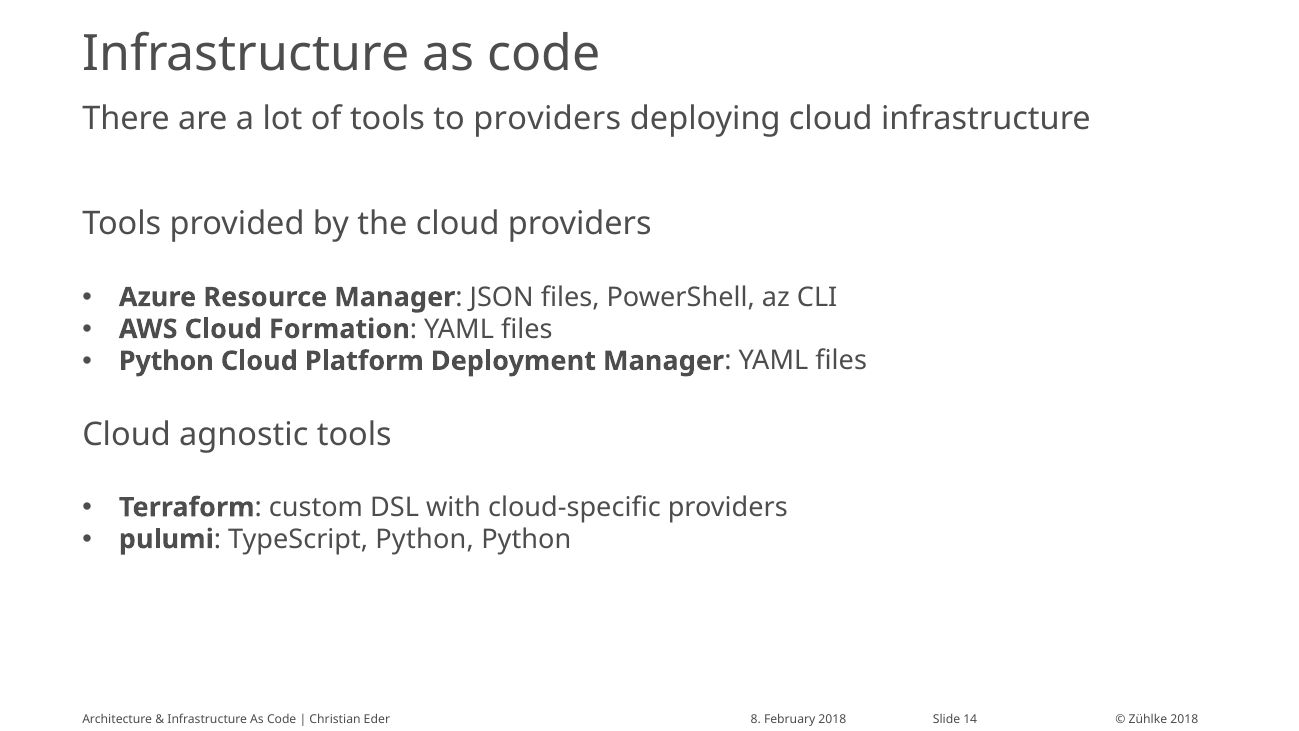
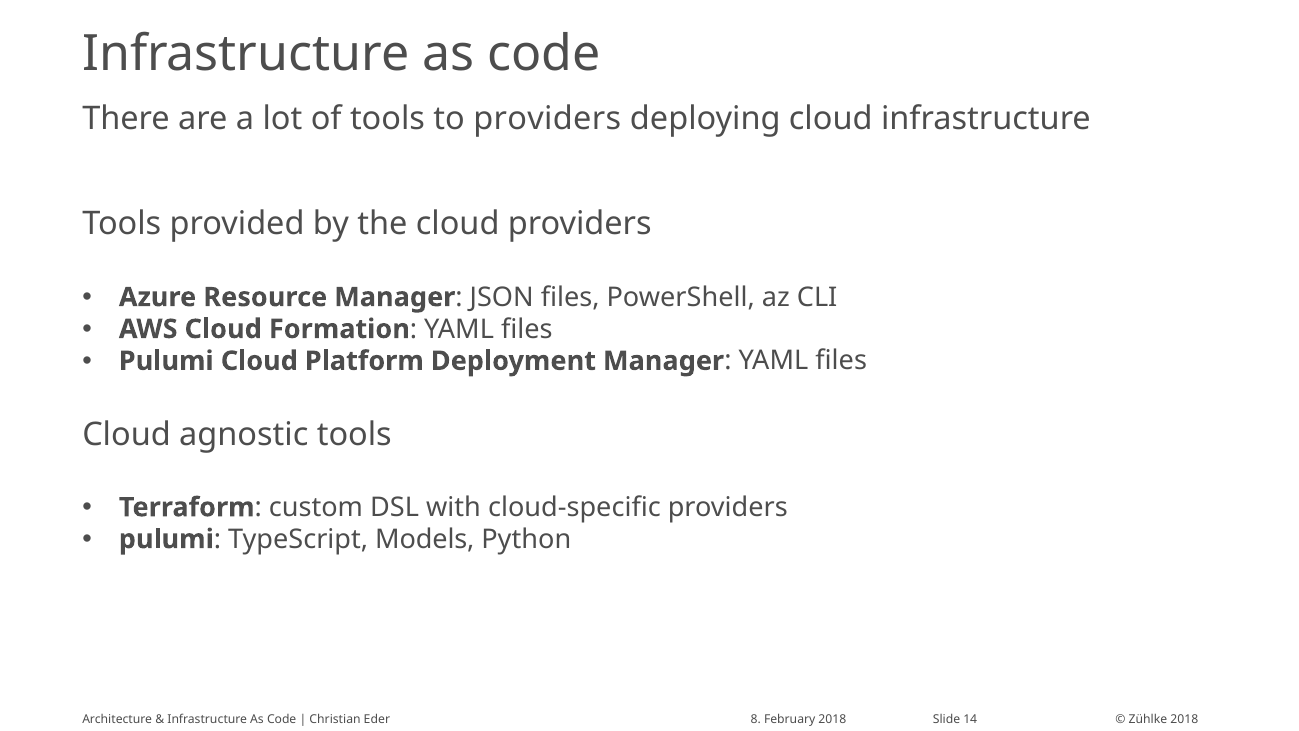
Python at (166, 361): Python -> Pulumi
TypeScript Python: Python -> Models
